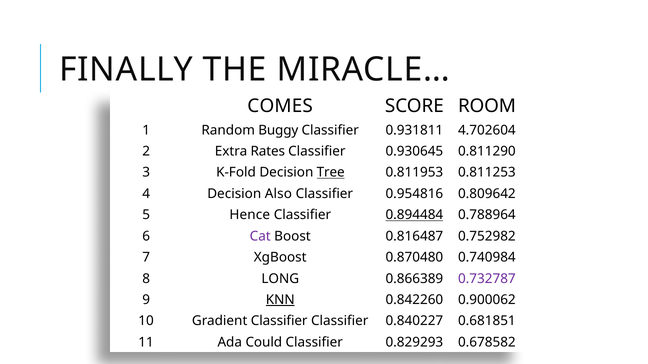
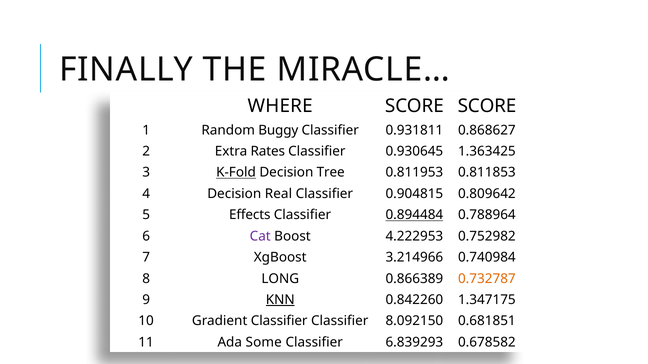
COMES: COMES -> WHERE
SCORE ROOM: ROOM -> SCORE
4.702604: 4.702604 -> 0.868627
0.811290: 0.811290 -> 1.363425
K-Fold underline: none -> present
Tree underline: present -> none
0.811253: 0.811253 -> 0.811853
Also: Also -> Real
0.954816: 0.954816 -> 0.904815
Hence: Hence -> Effects
0.816487: 0.816487 -> 4.222953
0.870480: 0.870480 -> 3.214966
0.732787 colour: purple -> orange
0.900062: 0.900062 -> 1.347175
0.840227: 0.840227 -> 8.092150
Could: Could -> Some
0.829293: 0.829293 -> 6.839293
